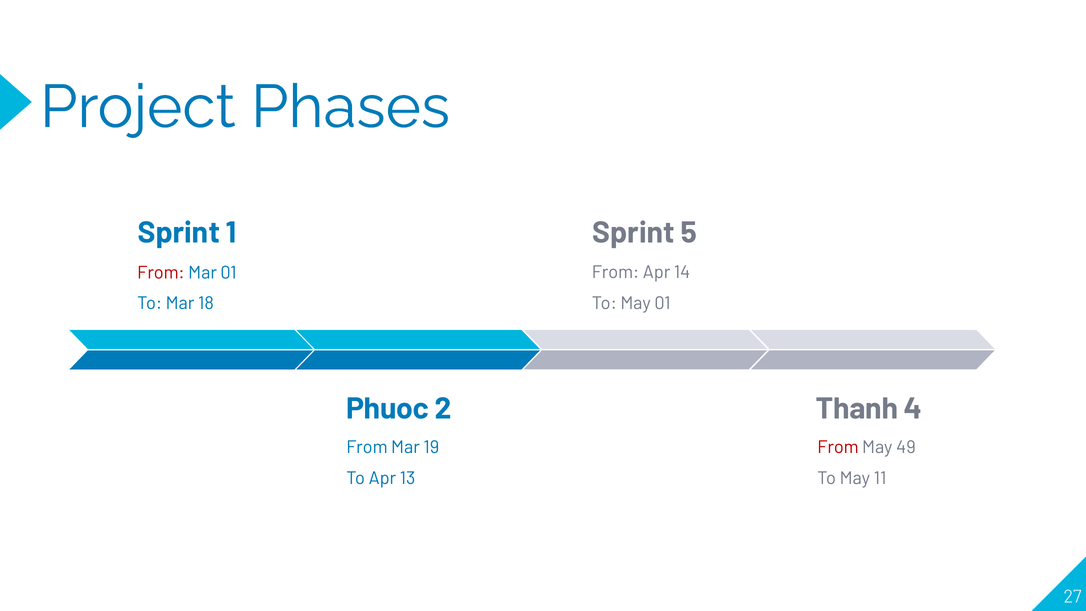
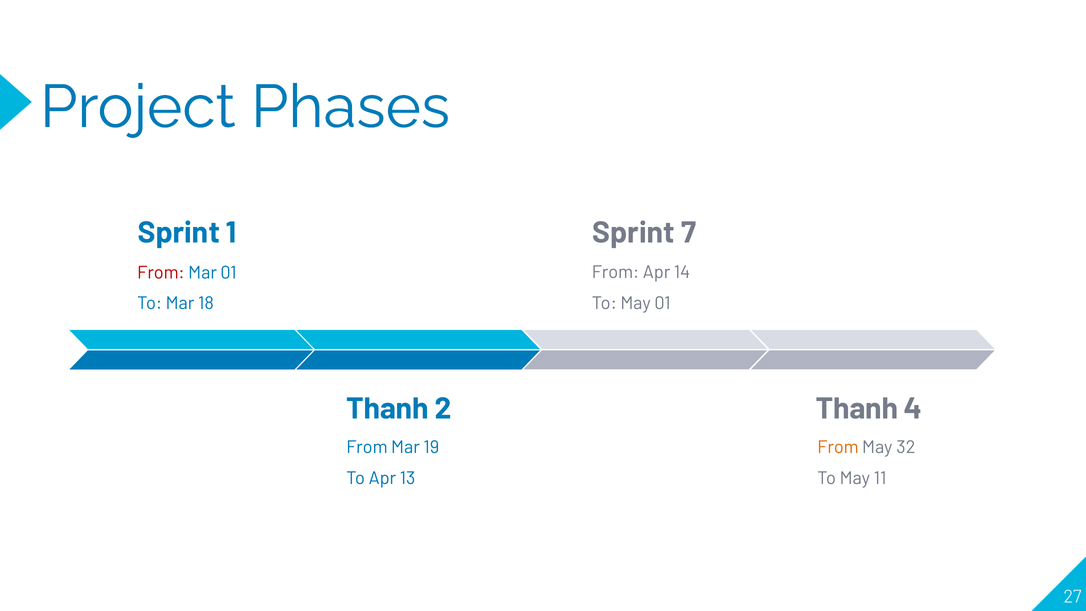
5: 5 -> 7
Phuoc at (388, 409): Phuoc -> Thanh
From at (838, 447) colour: red -> orange
49: 49 -> 32
